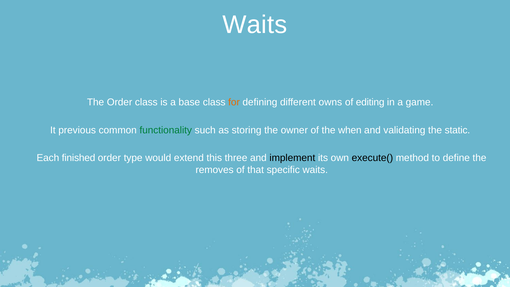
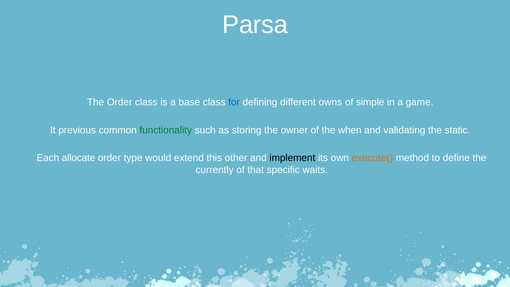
Waits at (255, 25): Waits -> Parsa
for colour: orange -> blue
editing: editing -> simple
finished: finished -> allocate
three: three -> other
execute( colour: black -> orange
removes: removes -> currently
